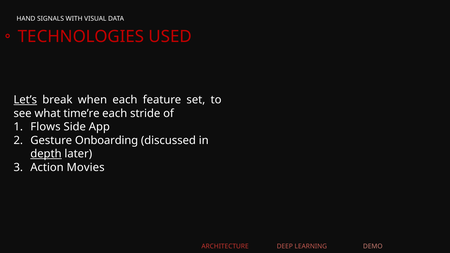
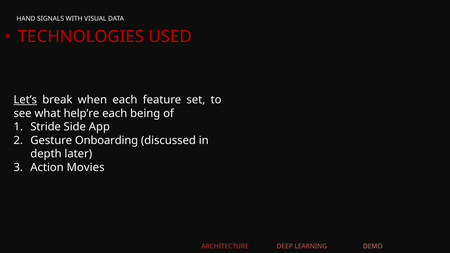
time’re: time’re -> help’re
stride: stride -> being
Flows: Flows -> Stride
depth underline: present -> none
